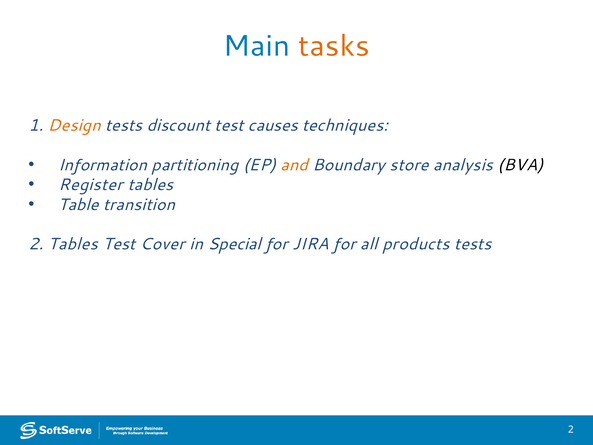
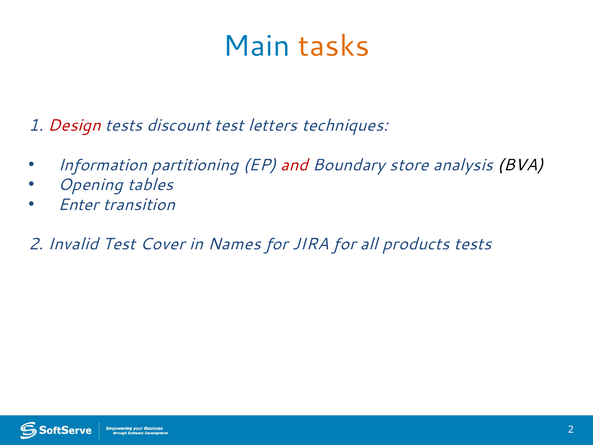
Design colour: orange -> red
causes: causes -> letters
and colour: orange -> red
Register: Register -> Opening
Table: Table -> Enter
2 Tables: Tables -> Invalid
Special: Special -> Names
